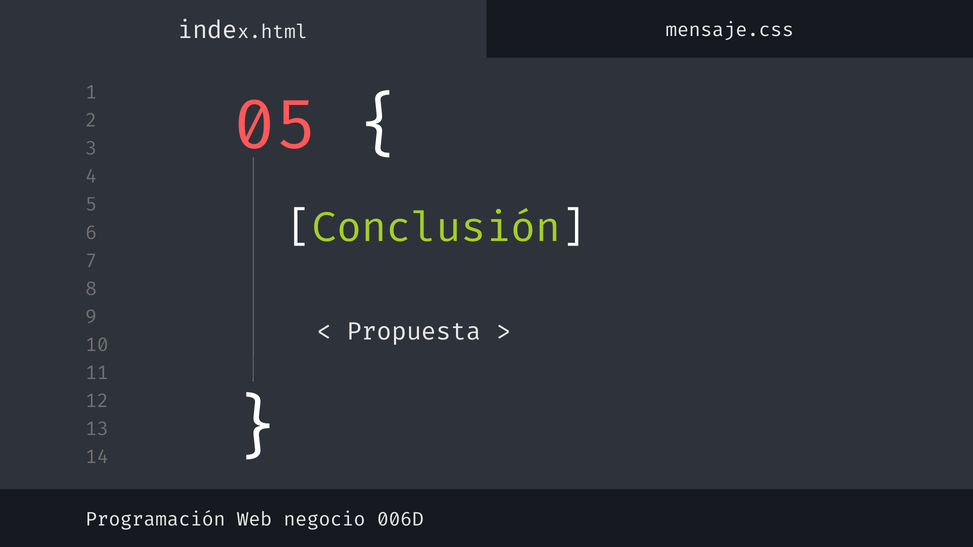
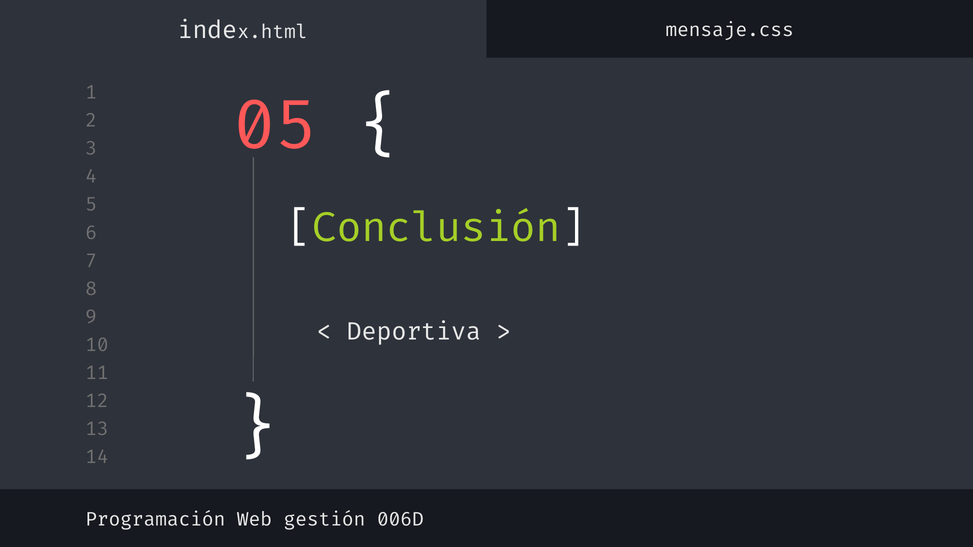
Propuesta: Propuesta -> Deportiva
negocio: negocio -> gestión
